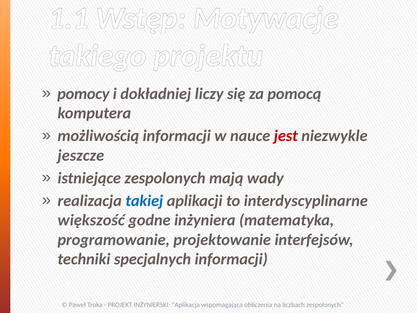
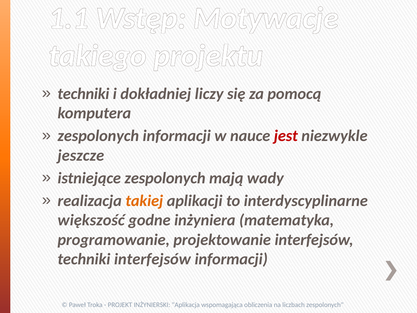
pomocy at (83, 94): pomocy -> techniki
możliwością at (98, 136): możliwością -> zespolonych
takiej colour: blue -> orange
techniki specjalnych: specjalnych -> interfejsów
